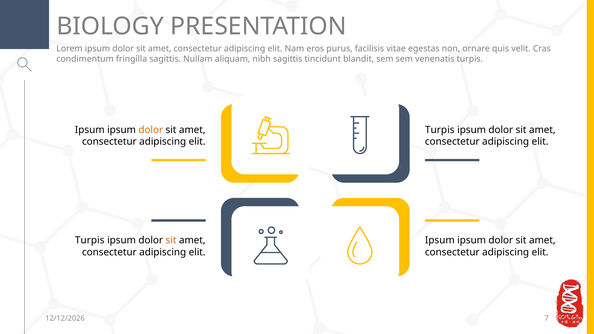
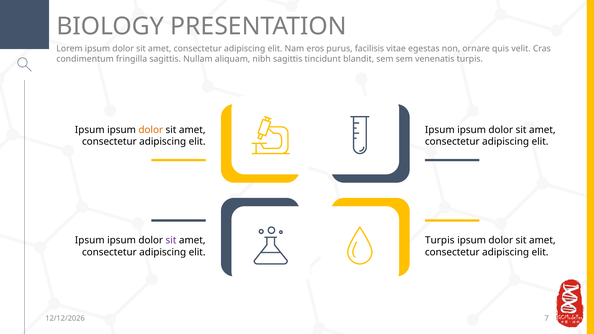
Turpis at (440, 130): Turpis -> Ipsum
Turpis at (90, 240): Turpis -> Ipsum
sit at (171, 240) colour: orange -> purple
Ipsum at (440, 240): Ipsum -> Turpis
